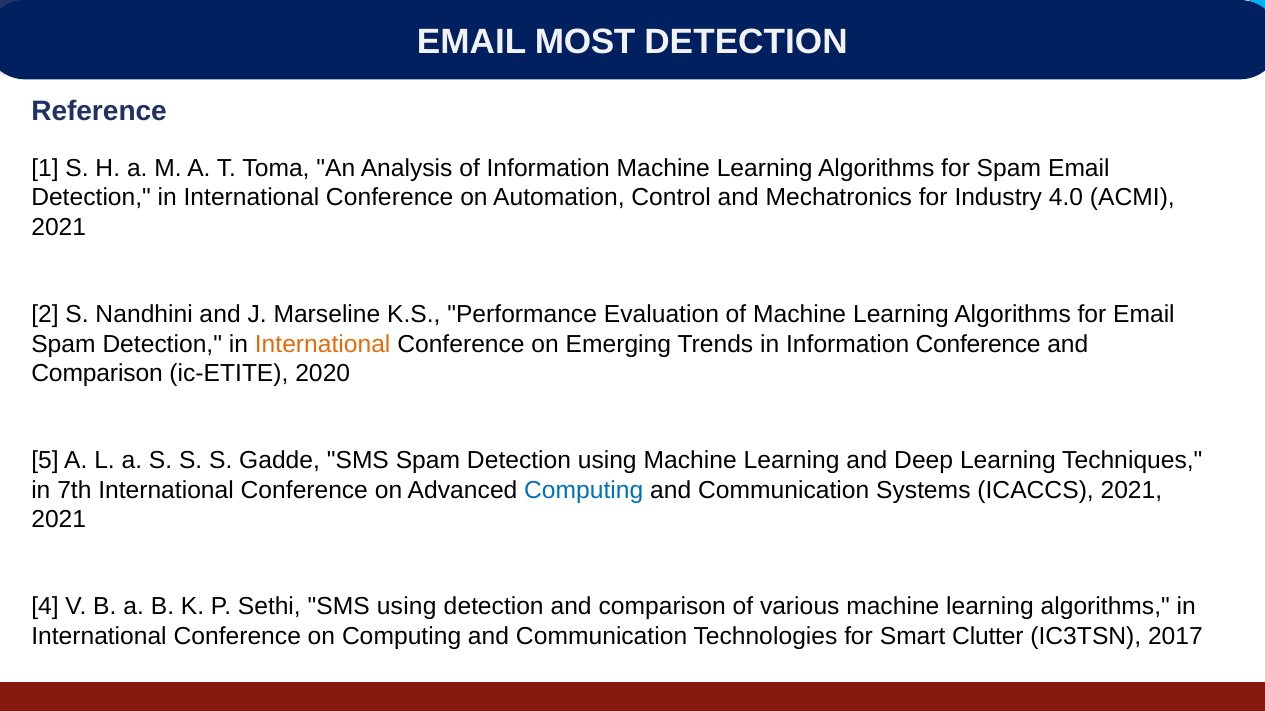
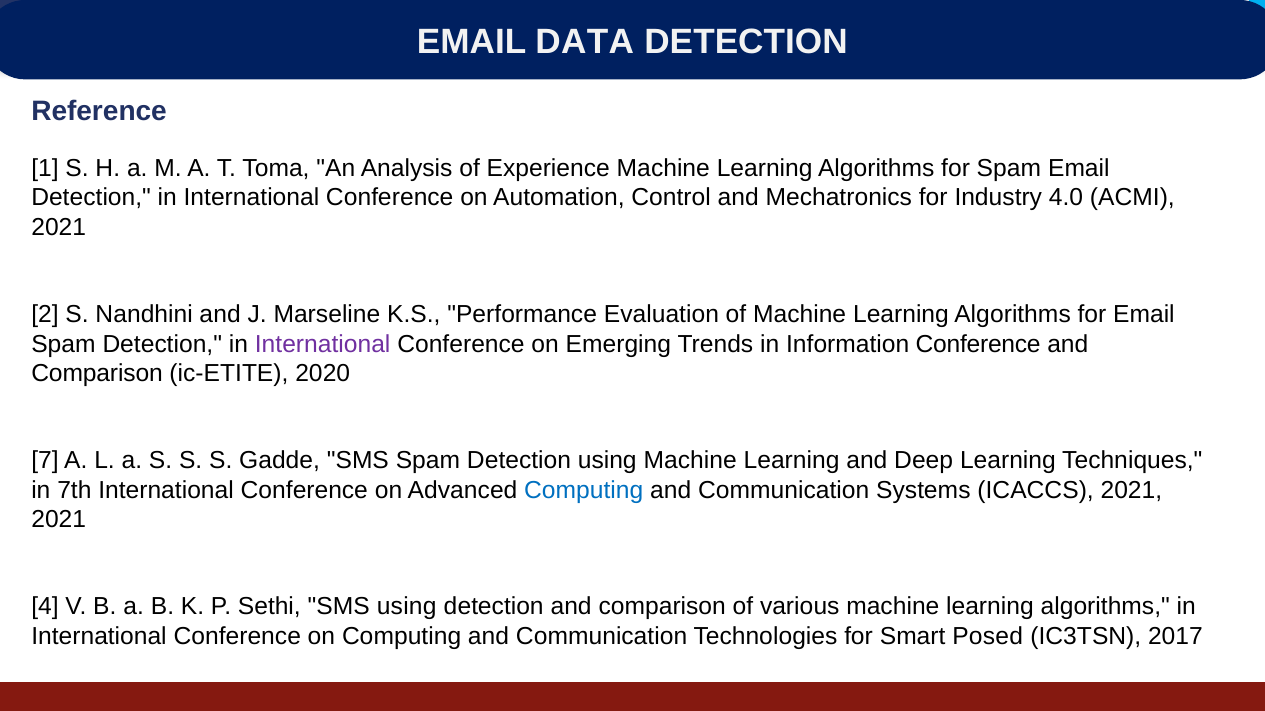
MOST: MOST -> DATA
of Information: Information -> Experience
International at (323, 344) colour: orange -> purple
5: 5 -> 7
Clutter: Clutter -> Posed
